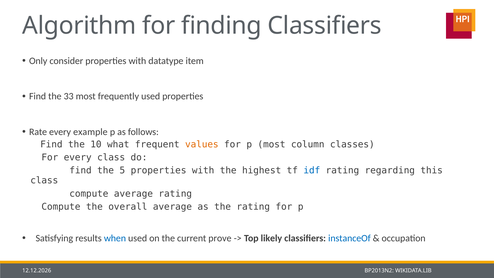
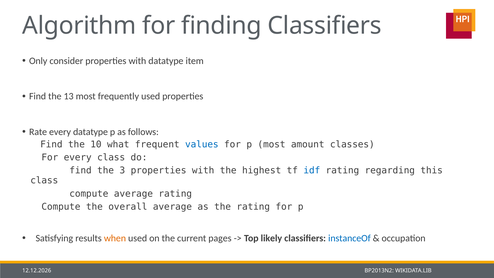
33: 33 -> 13
every example: example -> datatype
values colour: orange -> blue
column: column -> amount
5: 5 -> 3
when colour: blue -> orange
prove: prove -> pages
